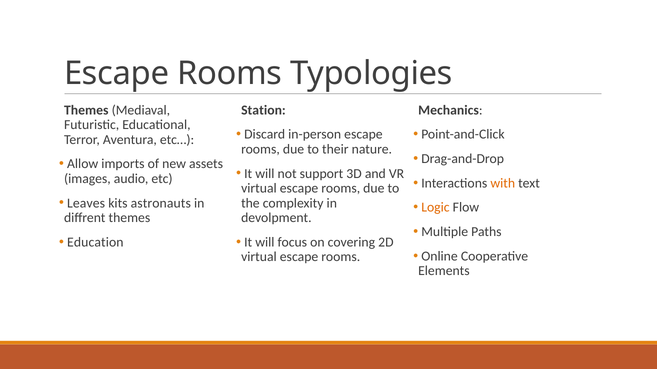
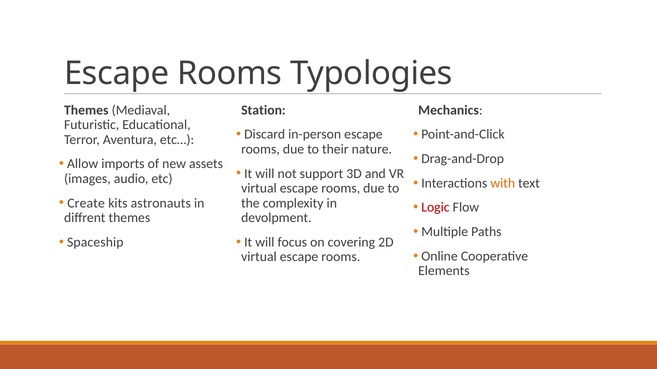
Leaves: Leaves -> Create
Logic colour: orange -> red
Education: Education -> Spaceship
